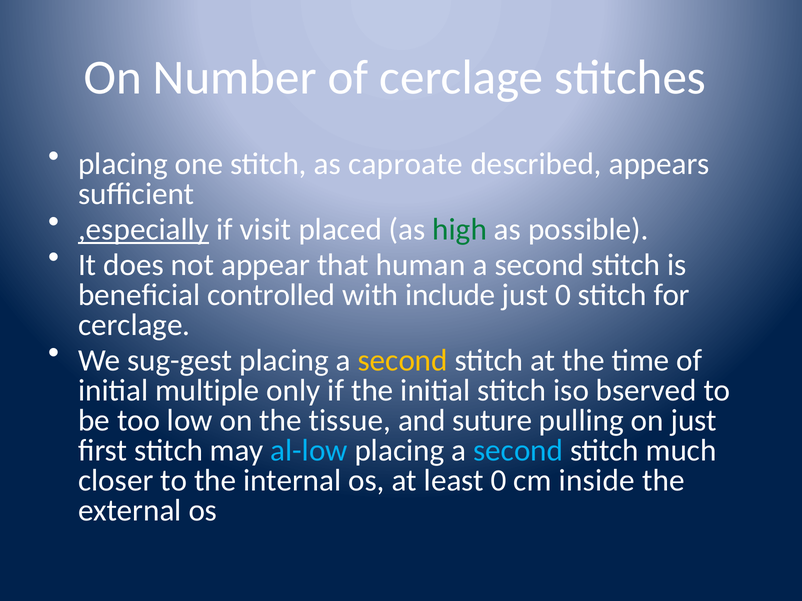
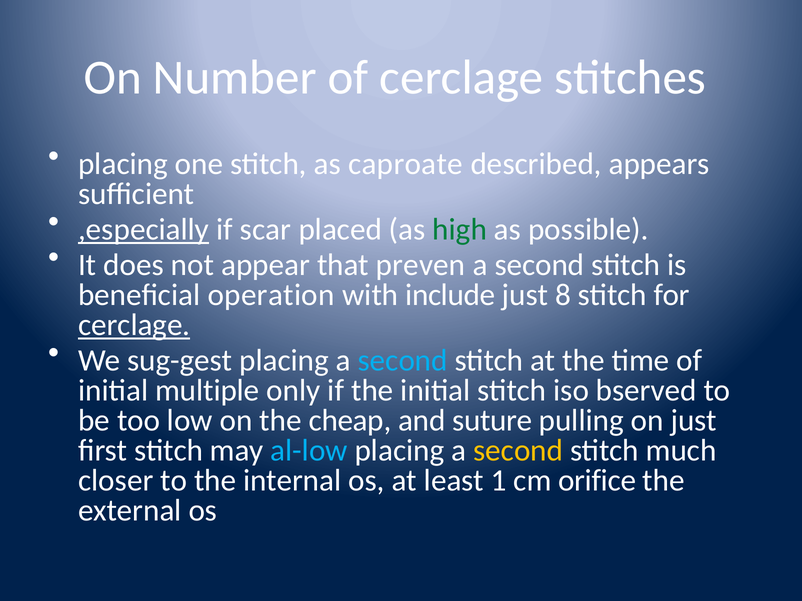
visit: visit -> scar
human: human -> preven
controlled: controlled -> operation
just 0: 0 -> 8
cerclage at (134, 325) underline: none -> present
second at (403, 361) colour: yellow -> light blue
tissue: tissue -> cheap
second at (518, 451) colour: light blue -> yellow
least 0: 0 -> 1
inside: inside -> orifice
